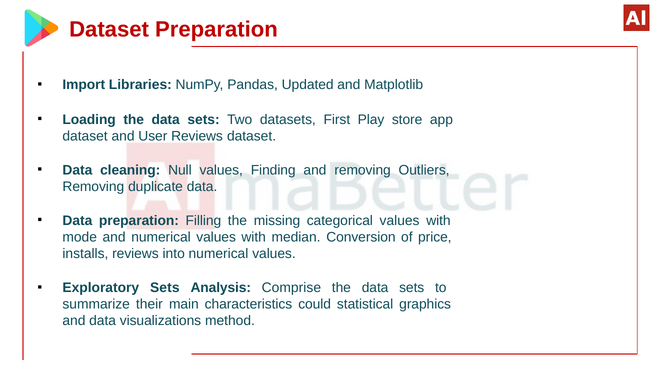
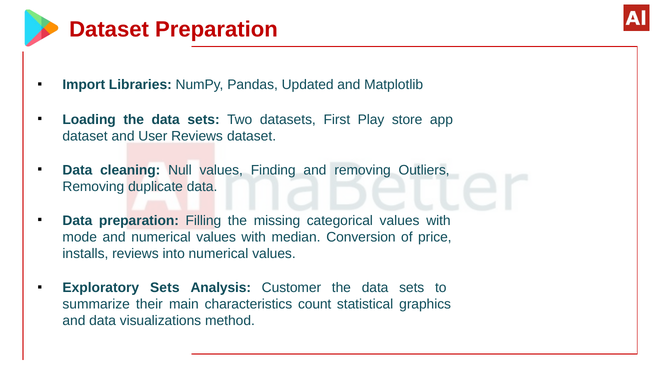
Comprise: Comprise -> Customer
could: could -> count
